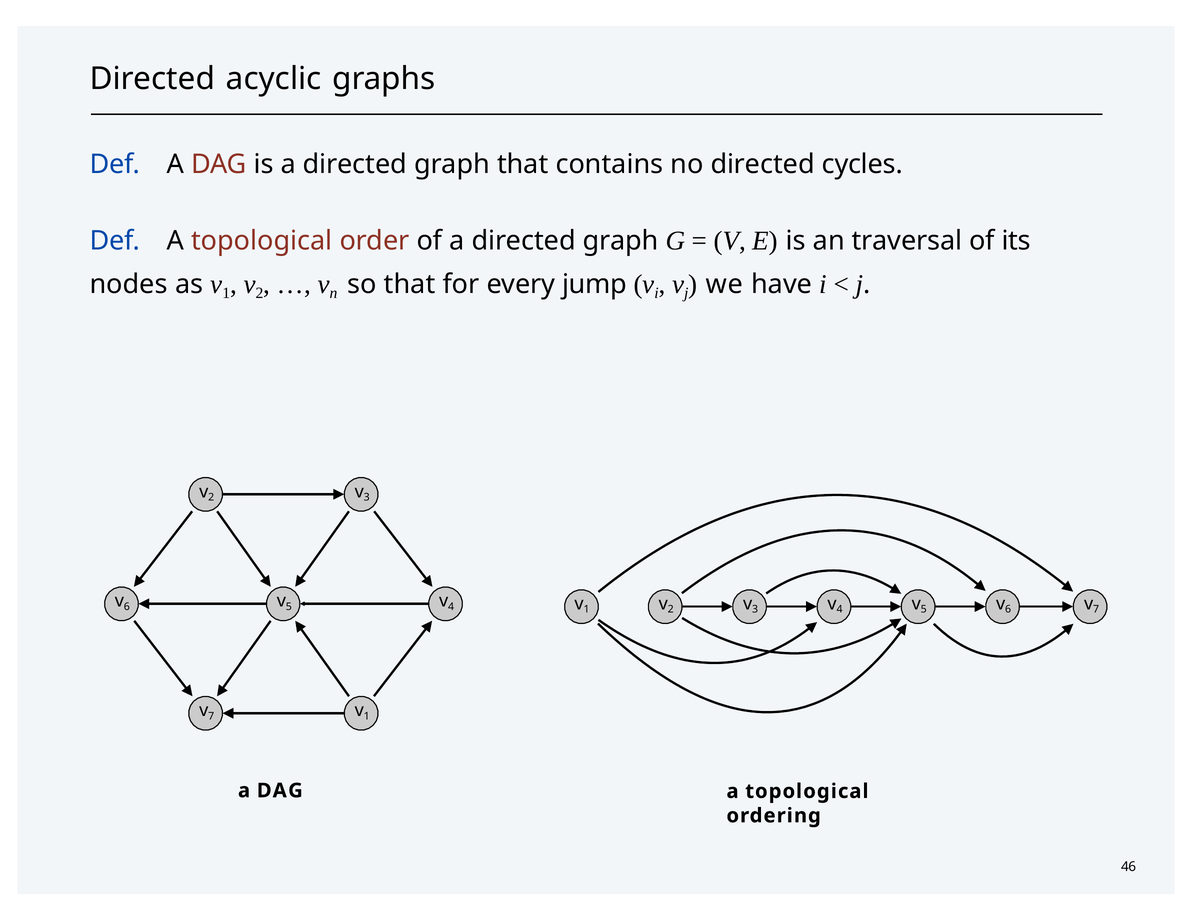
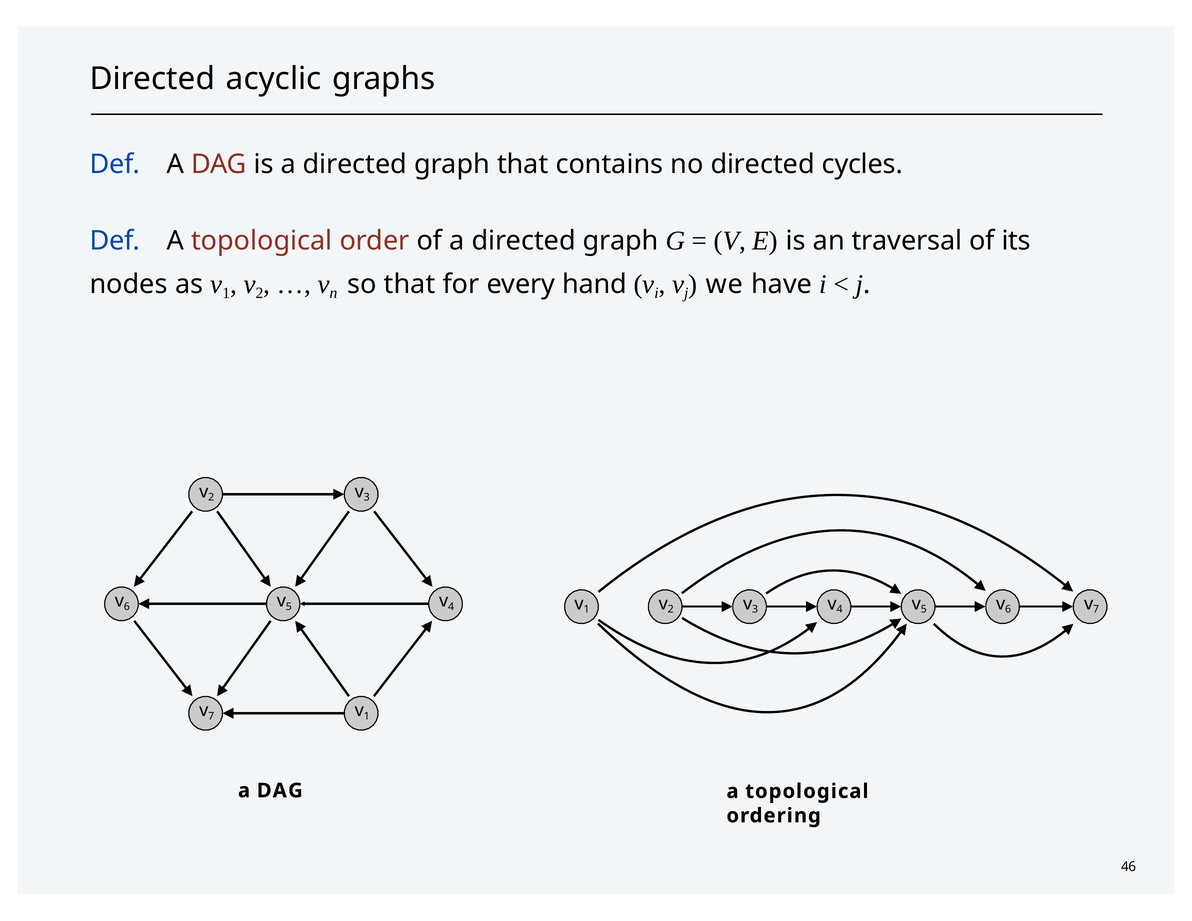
jump: jump -> hand
